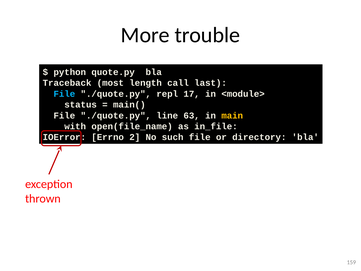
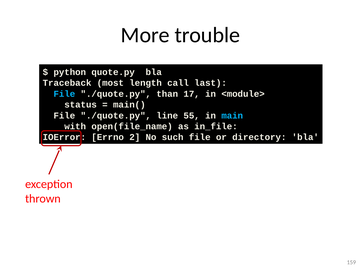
repl: repl -> than
63: 63 -> 55
main colour: yellow -> light blue
